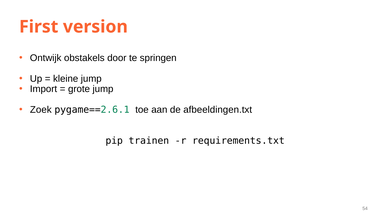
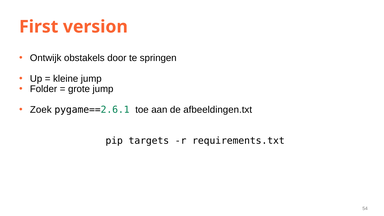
Import: Import -> Folder
trainen: trainen -> targets
